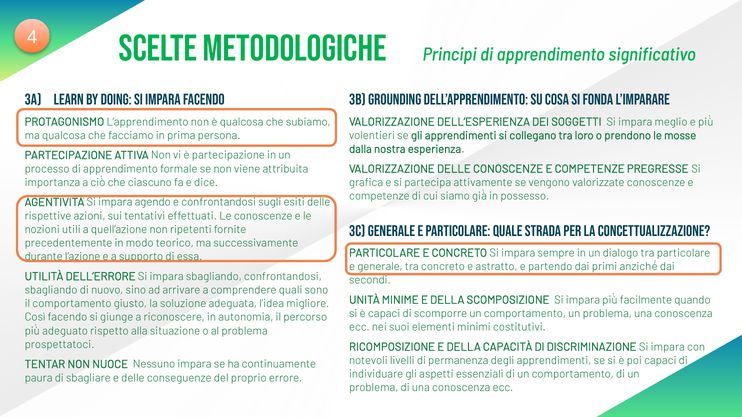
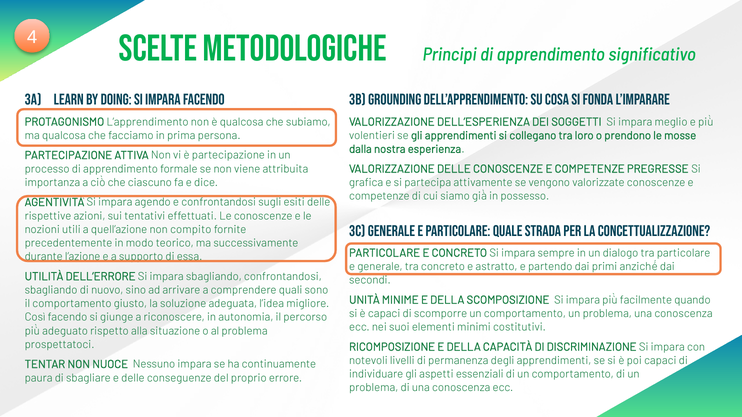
ripetenti: ripetenti -> compito
